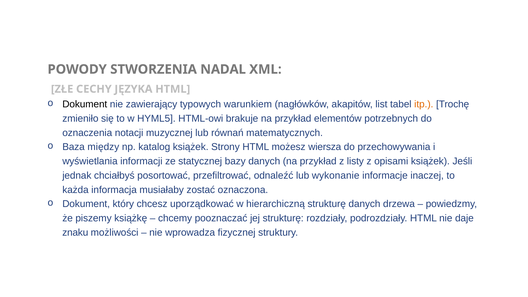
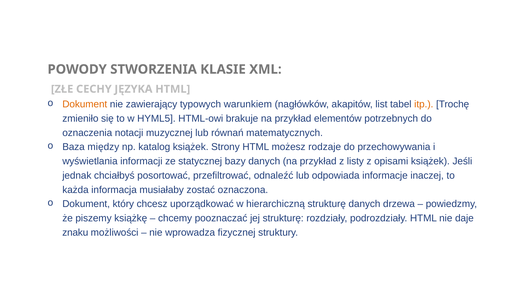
NADAL: NADAL -> KLASIE
Dokument at (85, 104) colour: black -> orange
wiersza: wiersza -> rodzaje
wykonanie: wykonanie -> odpowiada
